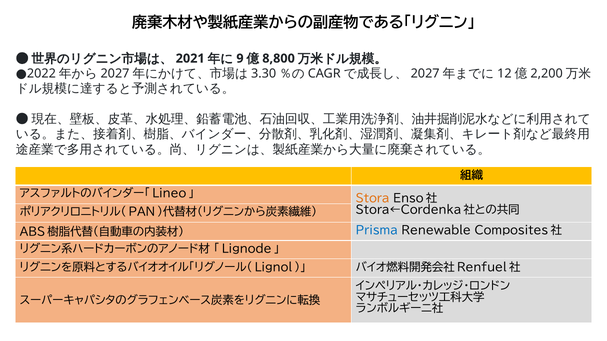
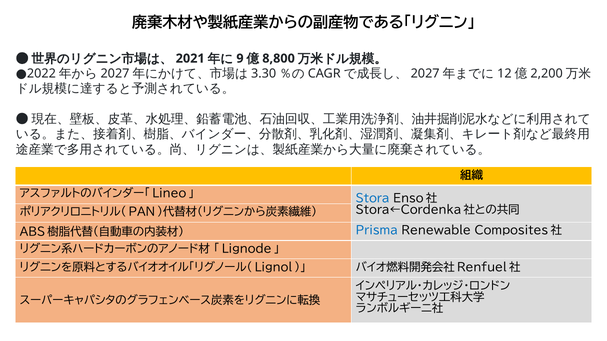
Stora colour: orange -> blue
